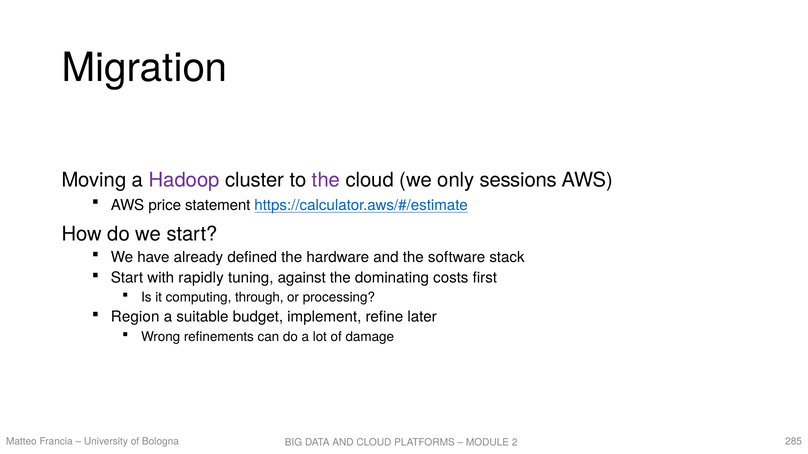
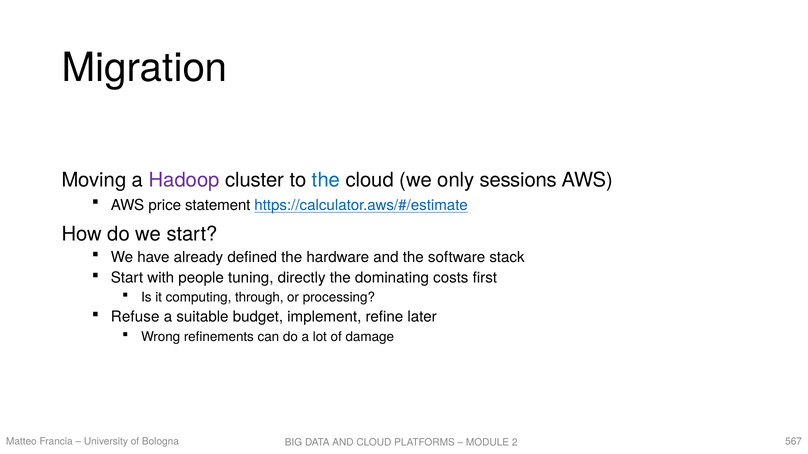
the at (326, 180) colour: purple -> blue
rapidly: rapidly -> people
against: against -> directly
Region: Region -> Refuse
285: 285 -> 567
